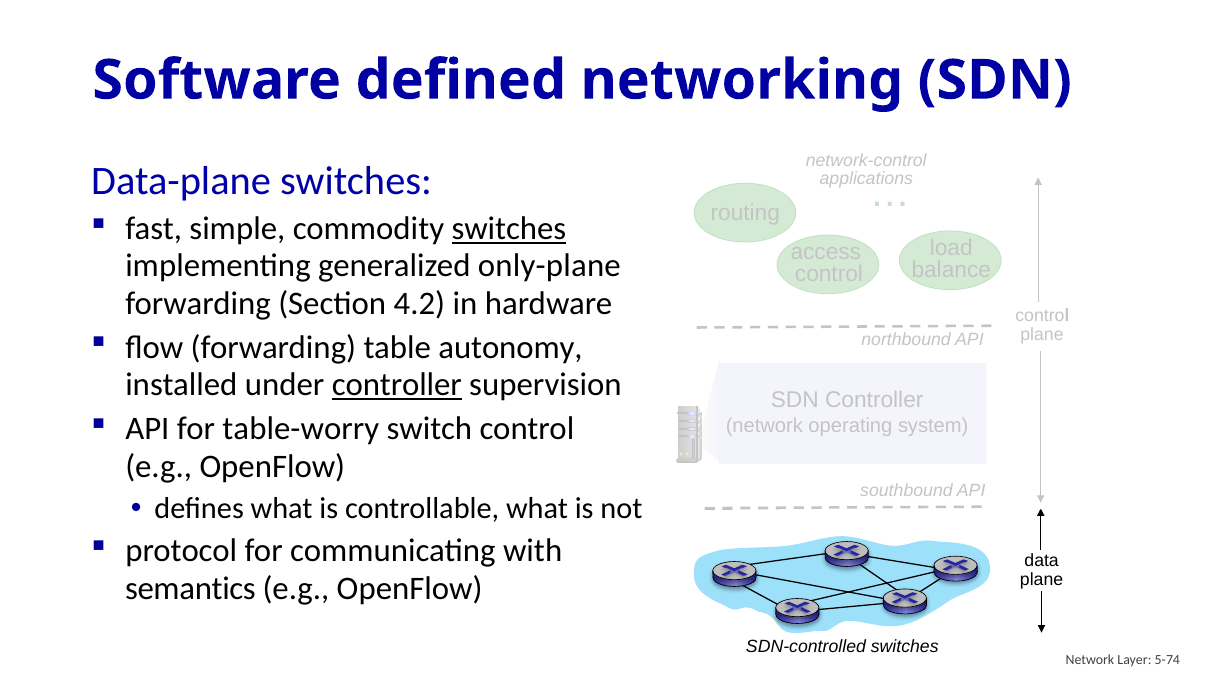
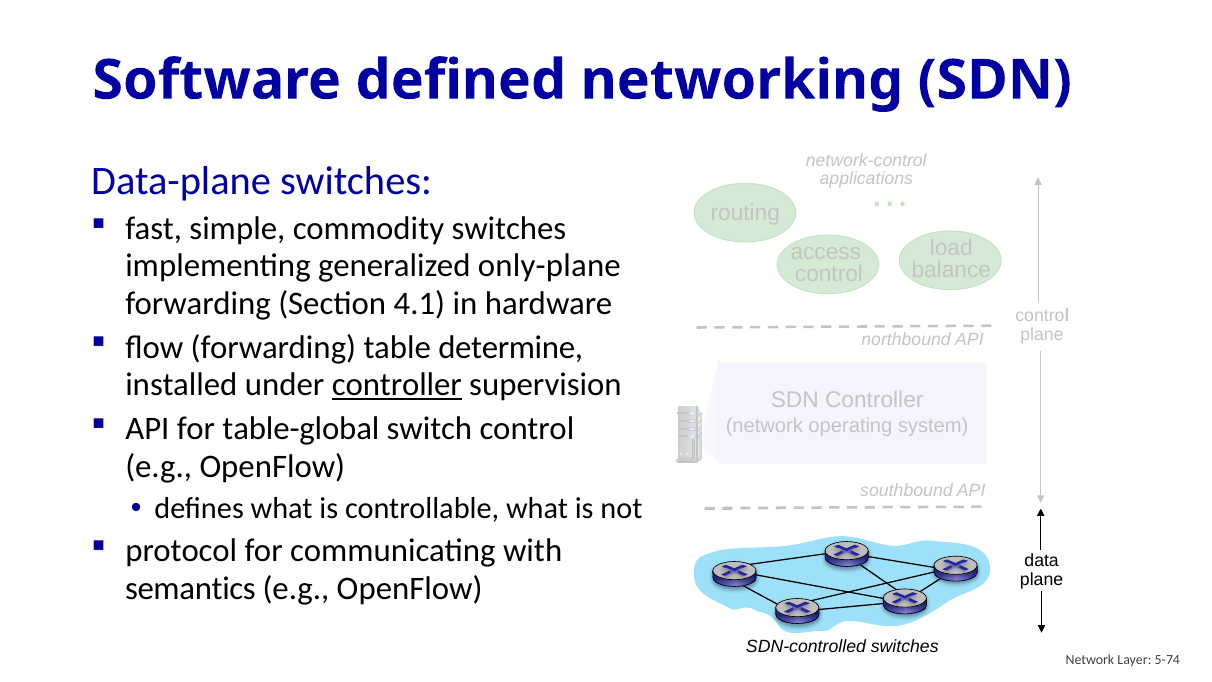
switches at (509, 229) underline: present -> none
4.2: 4.2 -> 4.1
autonomy: autonomy -> determine
table-worry: table-worry -> table-global
